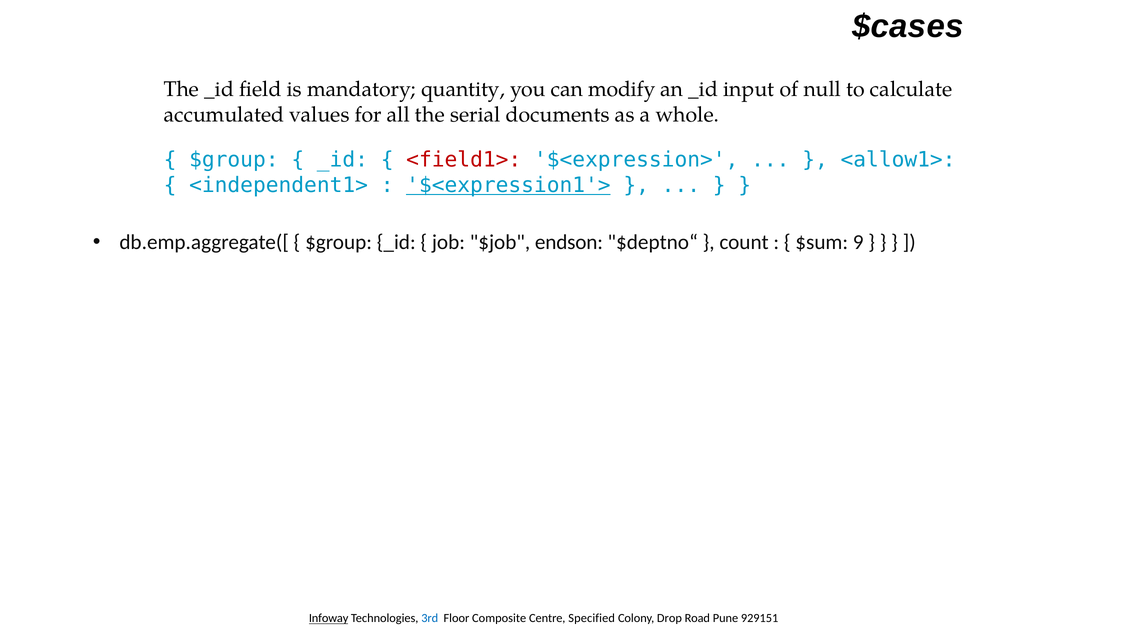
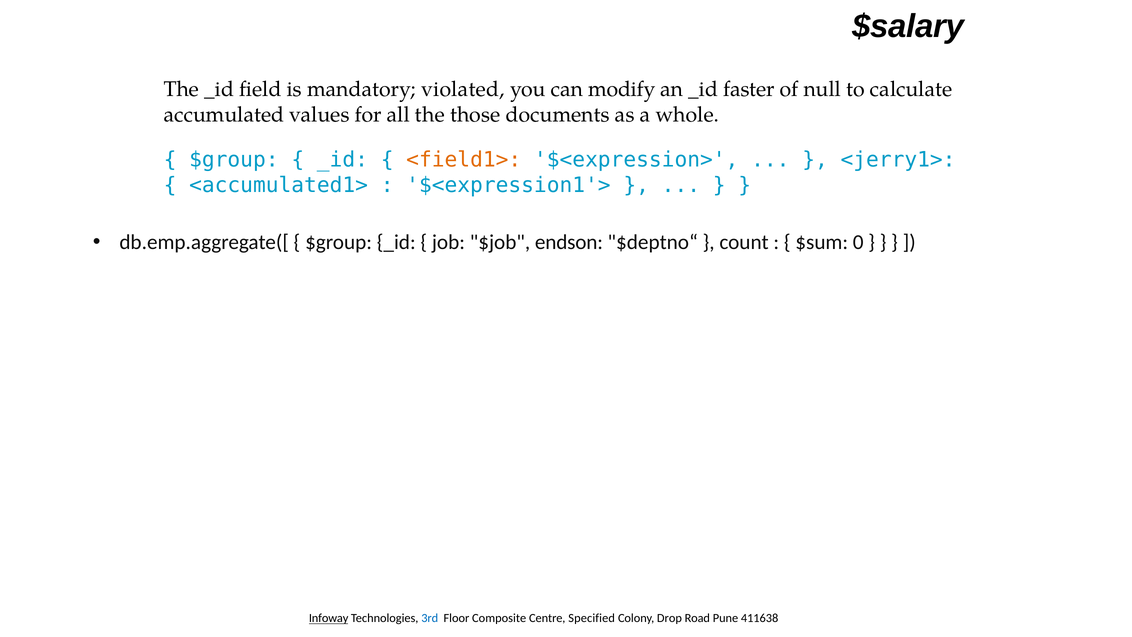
$cases: $cases -> $salary
quantity: quantity -> violated
input: input -> faster
serial: serial -> those
<field1> colour: red -> orange
<allow1>: <allow1> -> <jerry1>
<independent1>: <independent1> -> <accumulated1>
$<expression1'> underline: present -> none
9: 9 -> 0
929151: 929151 -> 411638
